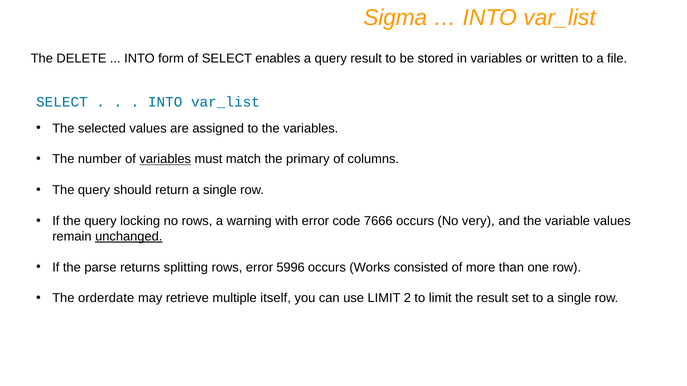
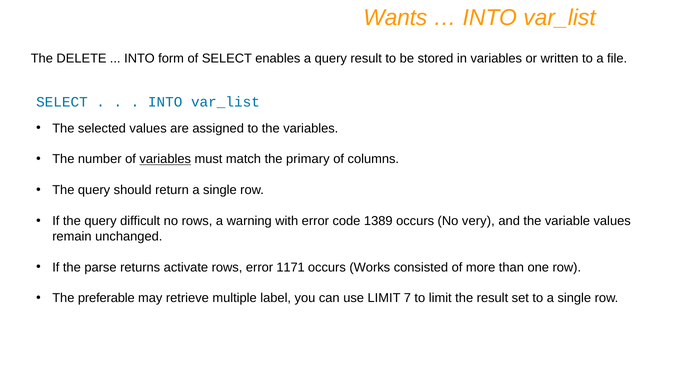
Sigma: Sigma -> Wants
locking: locking -> difficult
7666: 7666 -> 1389
unchanged underline: present -> none
splitting: splitting -> activate
5996: 5996 -> 1171
orderdate: orderdate -> preferable
itself: itself -> label
2: 2 -> 7
